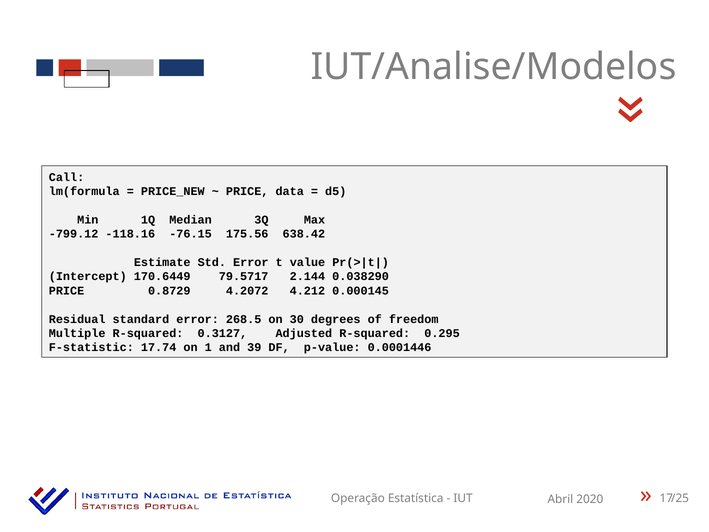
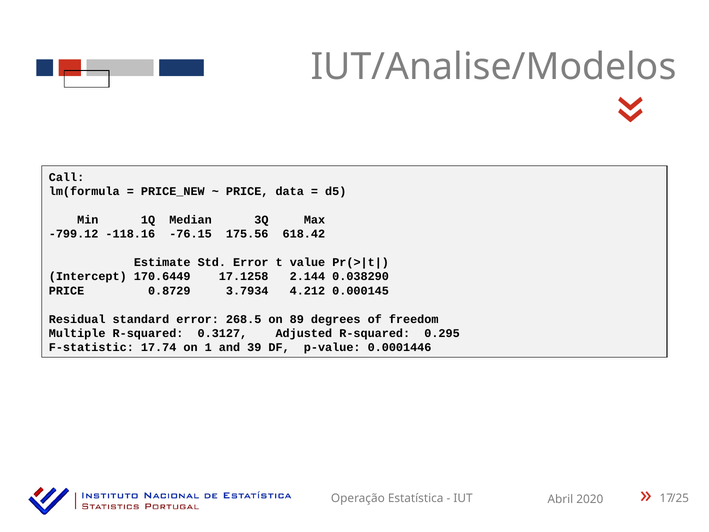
638.42: 638.42 -> 618.42
79.5717: 79.5717 -> 17.1258
4.2072: 4.2072 -> 3.7934
30: 30 -> 89
